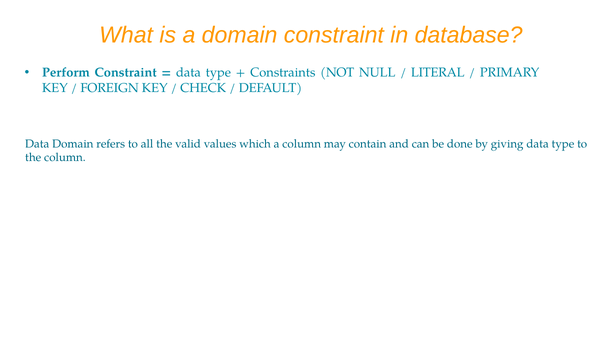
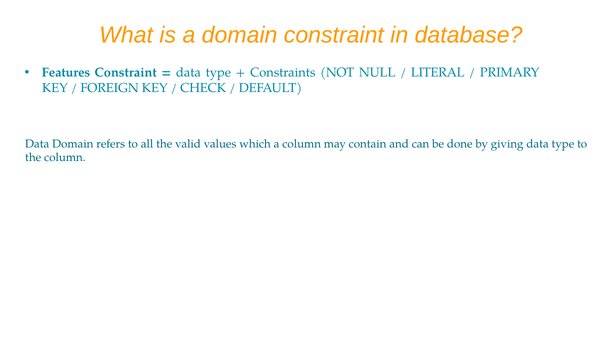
Perform: Perform -> Features
